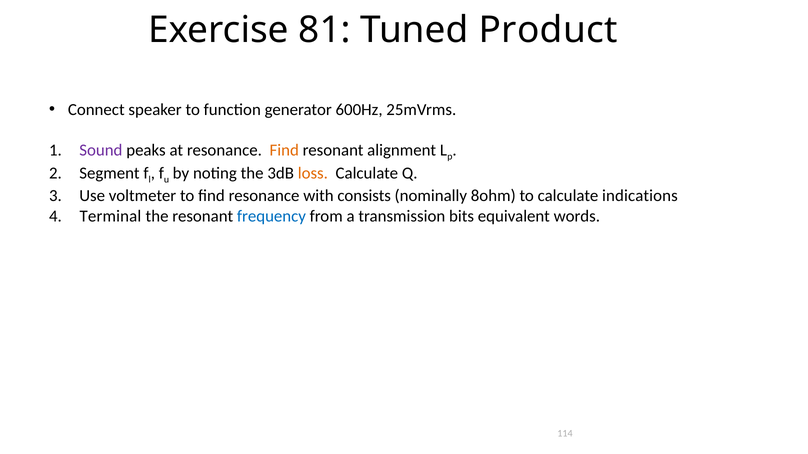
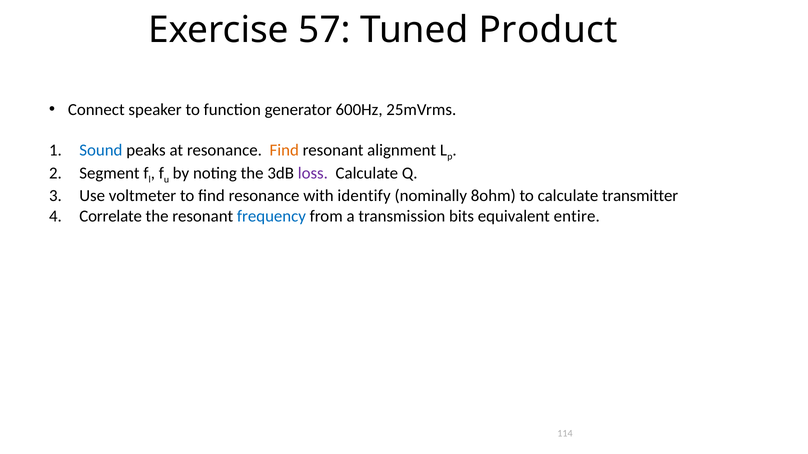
81: 81 -> 57
Sound colour: purple -> blue
loss colour: orange -> purple
consists: consists -> identify
indications: indications -> transmitter
Terminal: Terminal -> Correlate
words: words -> entire
